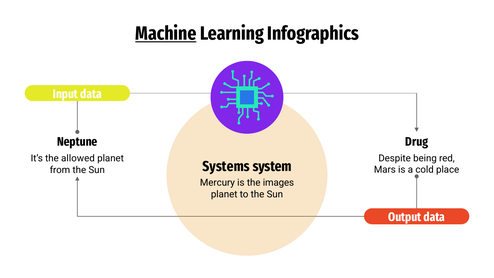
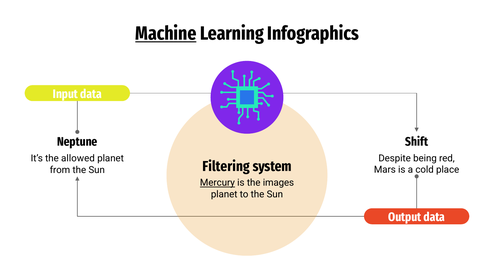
Drug: Drug -> Shift
Systems: Systems -> Filtering
Mercury underline: none -> present
